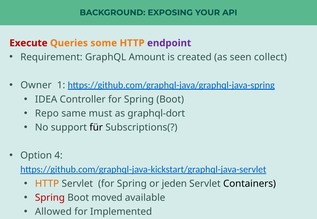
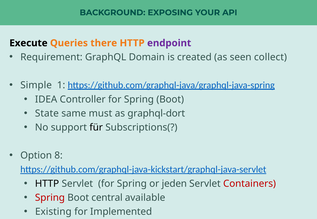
Execute colour: red -> black
some: some -> there
Amount: Amount -> Domain
Owner: Owner -> Simple
Repo: Repo -> State
4: 4 -> 8
HTTP at (47, 184) colour: orange -> black
Containers colour: black -> red
moved: moved -> central
Allowed: Allowed -> Existing
